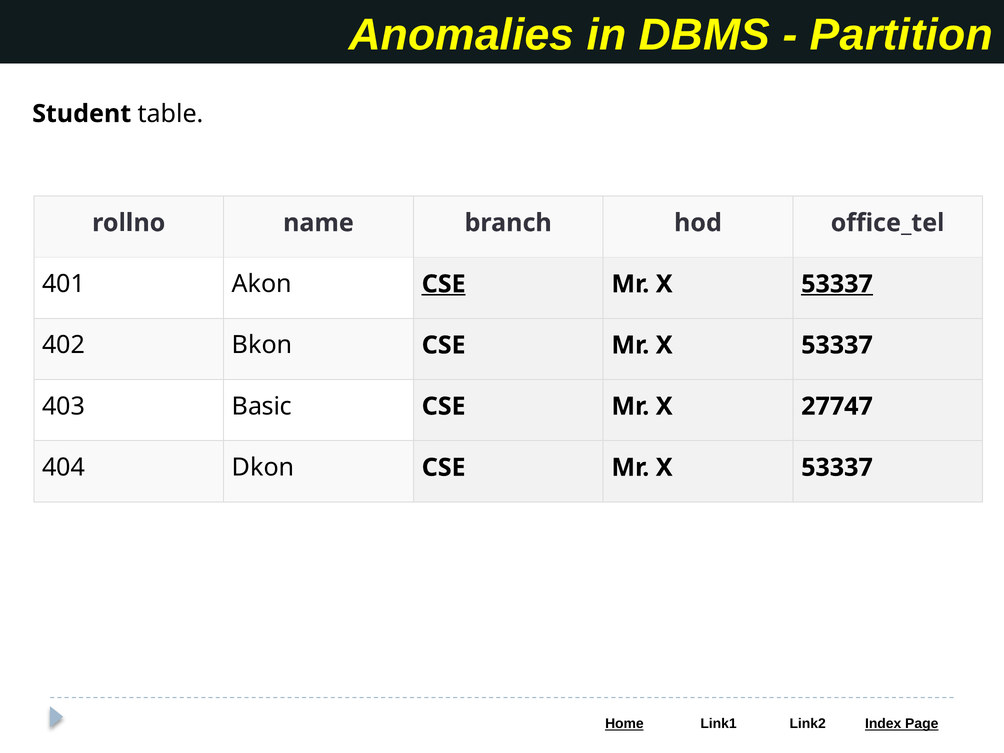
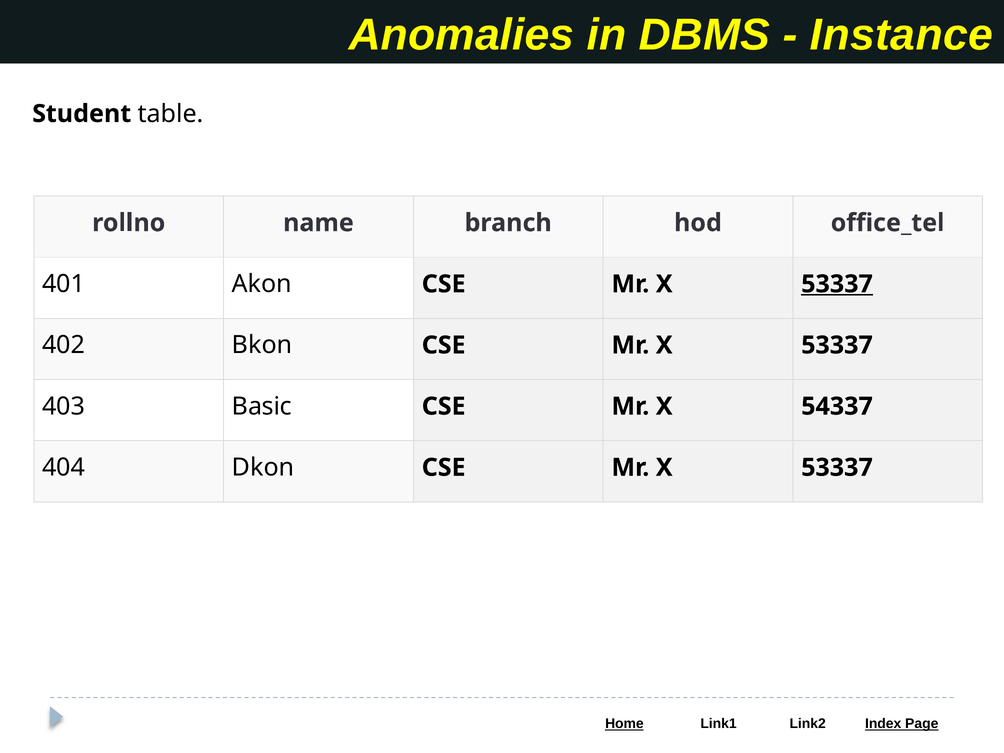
Partition: Partition -> Instance
CSE at (444, 284) underline: present -> none
27747: 27747 -> 54337
